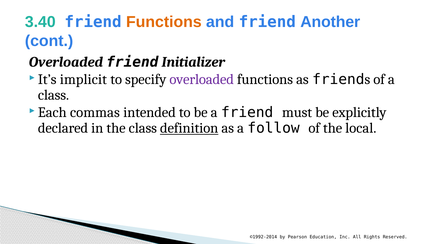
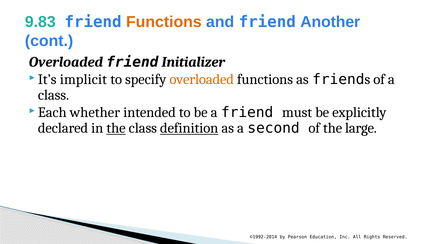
3.40: 3.40 -> 9.83
overloaded at (202, 80) colour: purple -> orange
commas: commas -> whether
the at (116, 128) underline: none -> present
follow: follow -> second
local: local -> large
